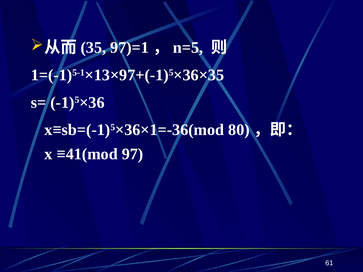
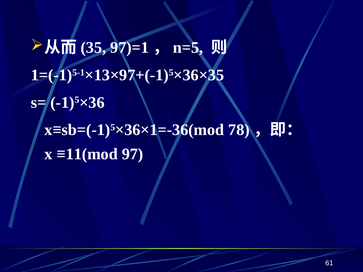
80: 80 -> 78
≡41(mod: ≡41(mod -> ≡11(mod
